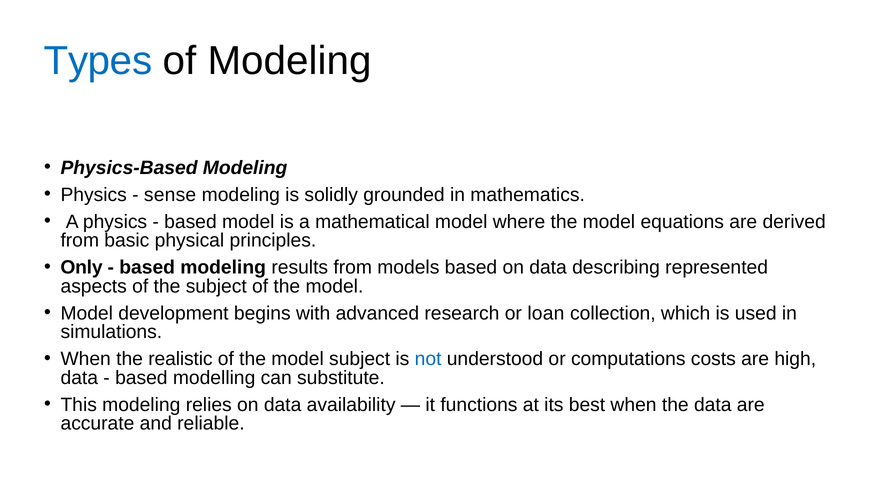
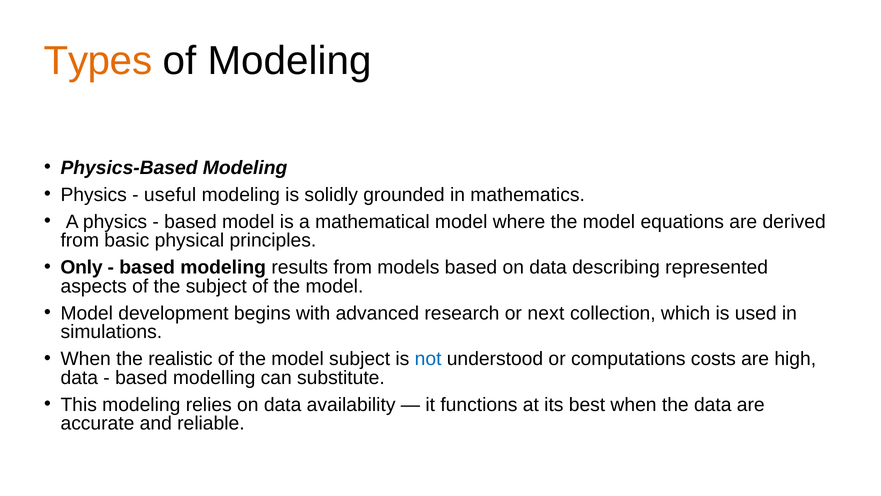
Types colour: blue -> orange
sense: sense -> useful
loan: loan -> next
